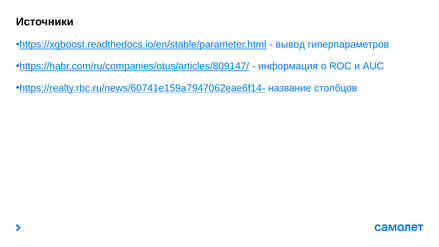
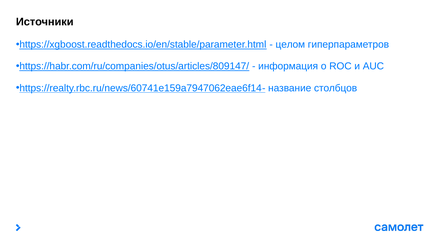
вывод: вывод -> целом
